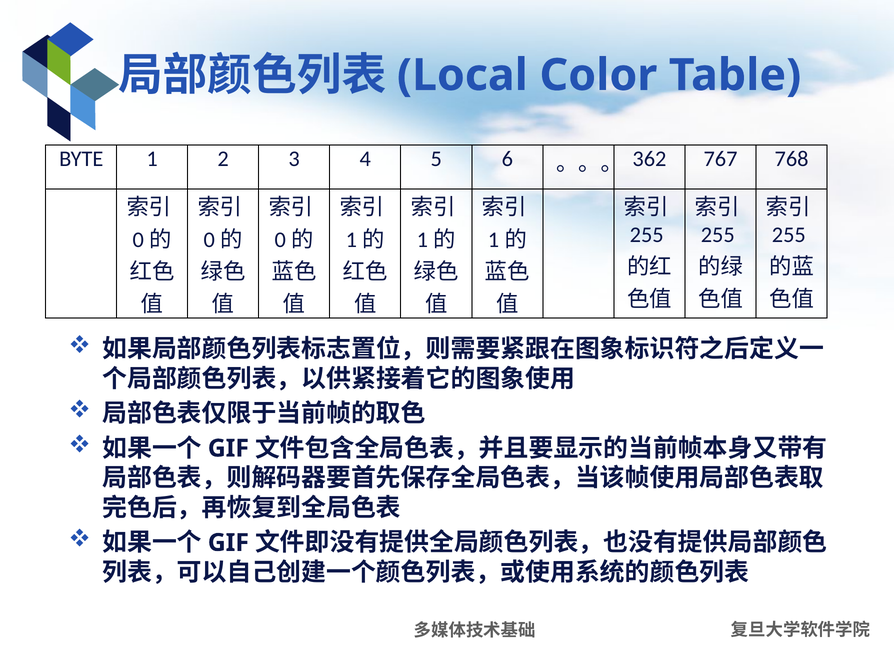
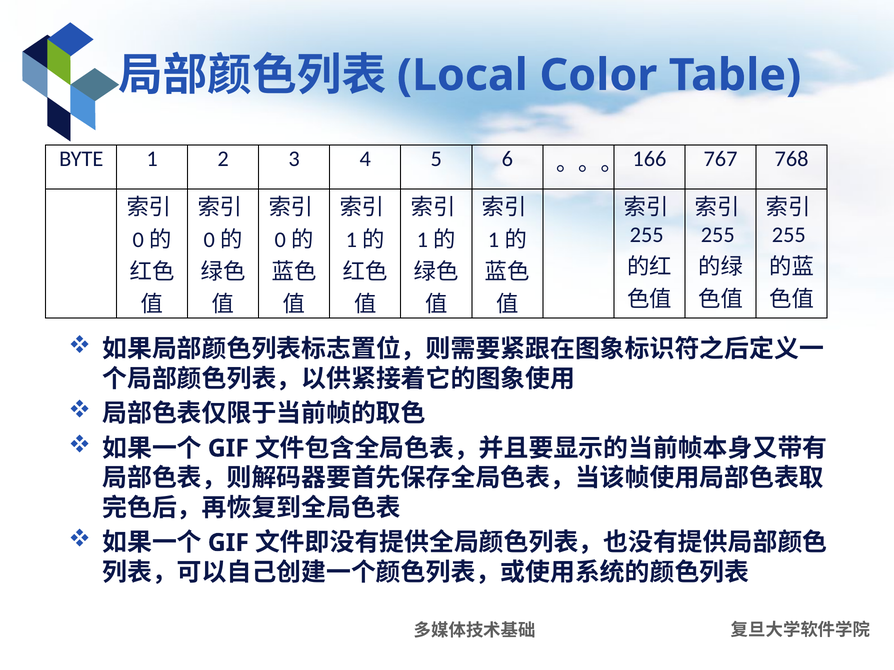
362: 362 -> 166
